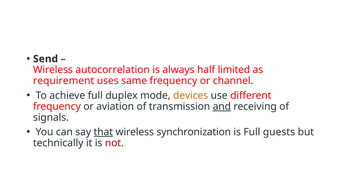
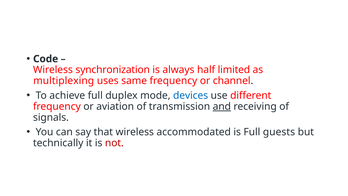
Send: Send -> Code
autocorrelation: autocorrelation -> synchronization
requirement: requirement -> multiplexing
devices colour: orange -> blue
that underline: present -> none
synchronization: synchronization -> accommodated
